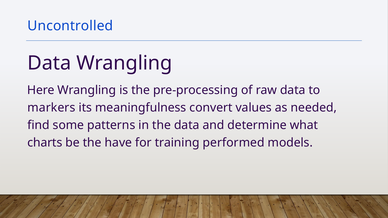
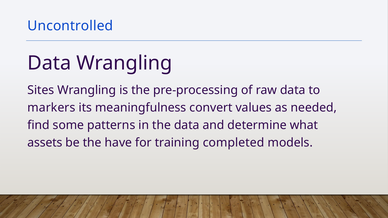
Here: Here -> Sites
charts: charts -> assets
performed: performed -> completed
